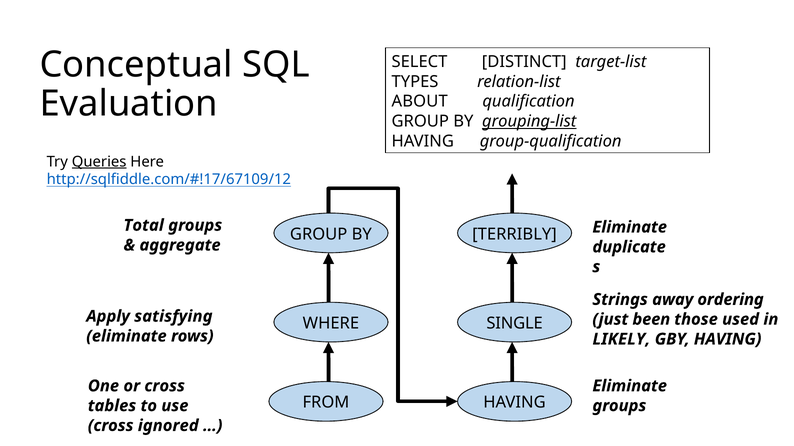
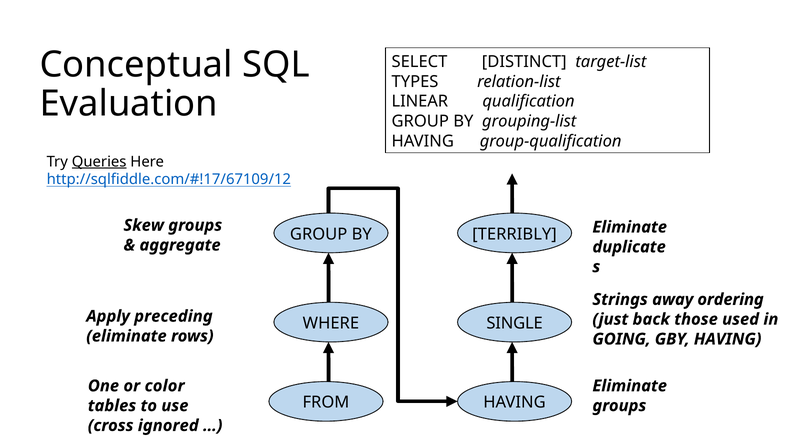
ABOUT: ABOUT -> LINEAR
grouping-list underline: present -> none
Total: Total -> Skew
satisfying: satisfying -> preceding
been: been -> back
LIKELY: LIKELY -> GOING
or cross: cross -> color
